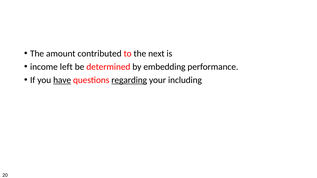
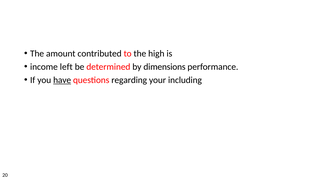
next: next -> high
embedding: embedding -> dimensions
regarding underline: present -> none
